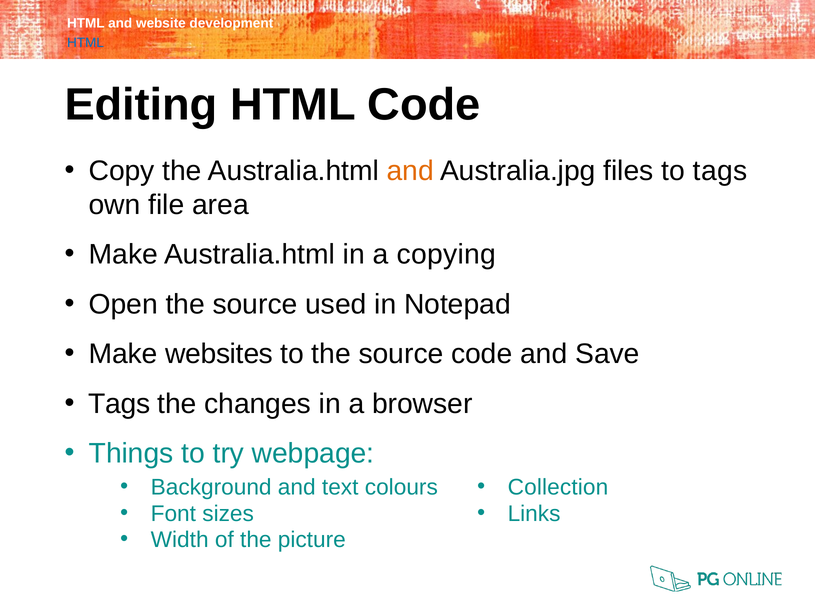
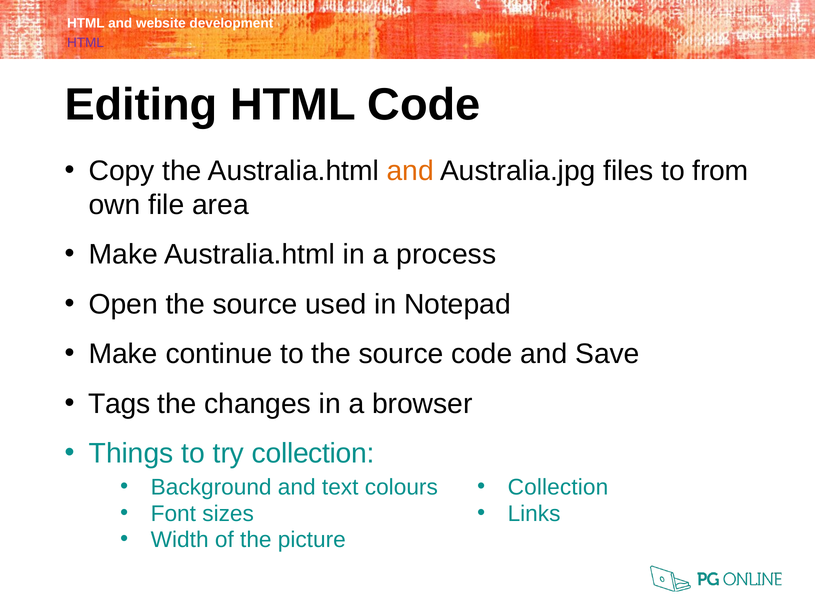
HTML at (85, 43) colour: blue -> purple
to tags: tags -> from
copying: copying -> process
websites: websites -> continue
try webpage: webpage -> collection
